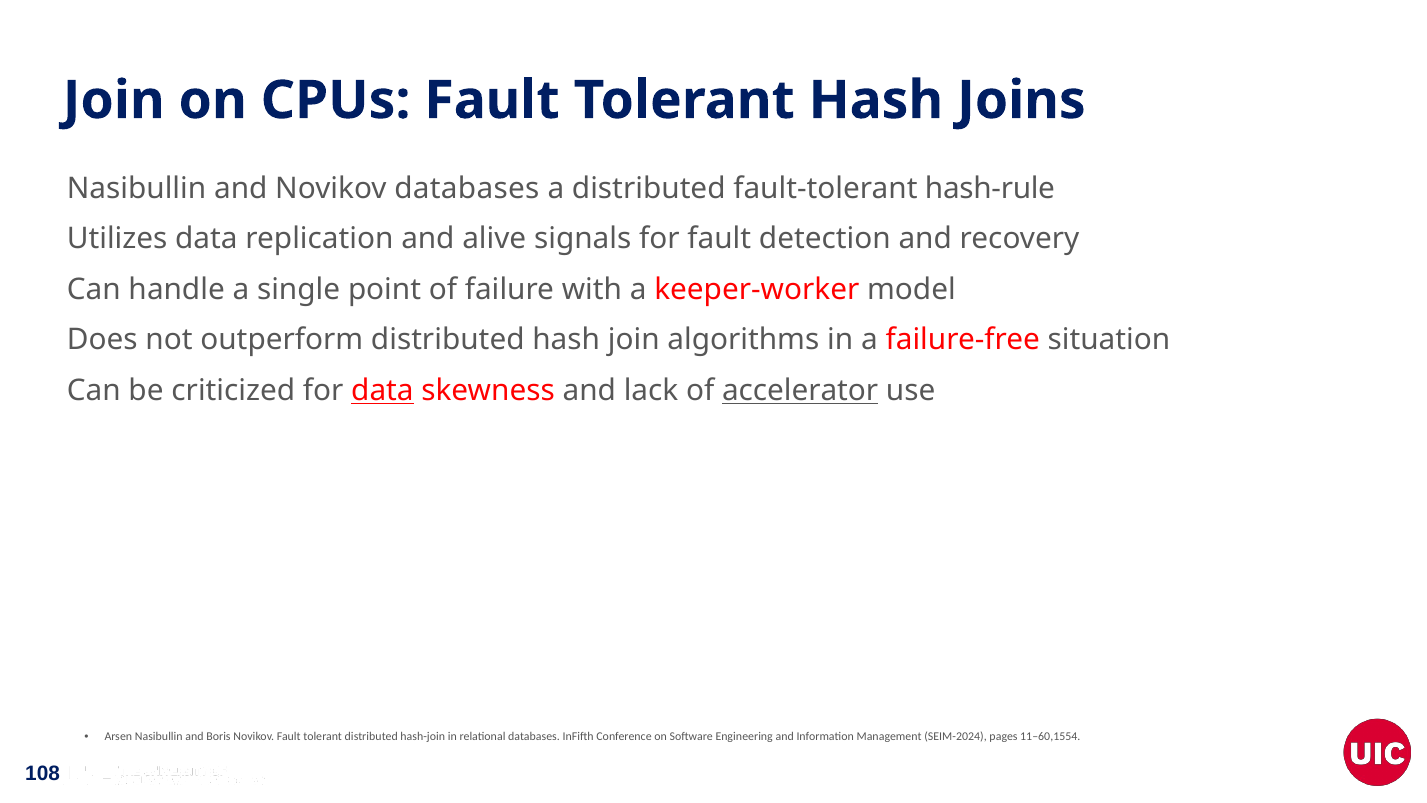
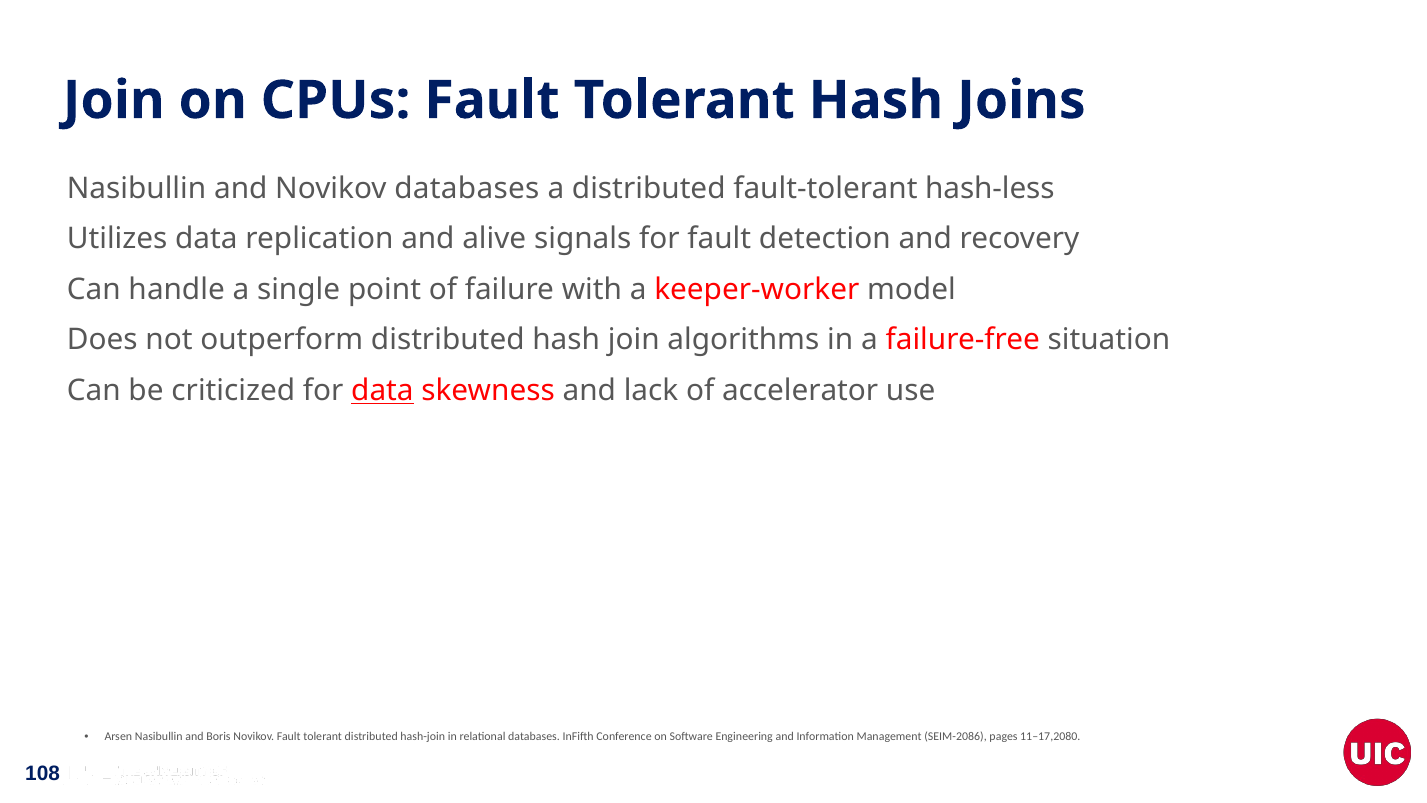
hash-rule: hash-rule -> hash-less
accelerator underline: present -> none
SEIM-2024: SEIM-2024 -> SEIM-2086
11–60,1554: 11–60,1554 -> 11–17,2080
